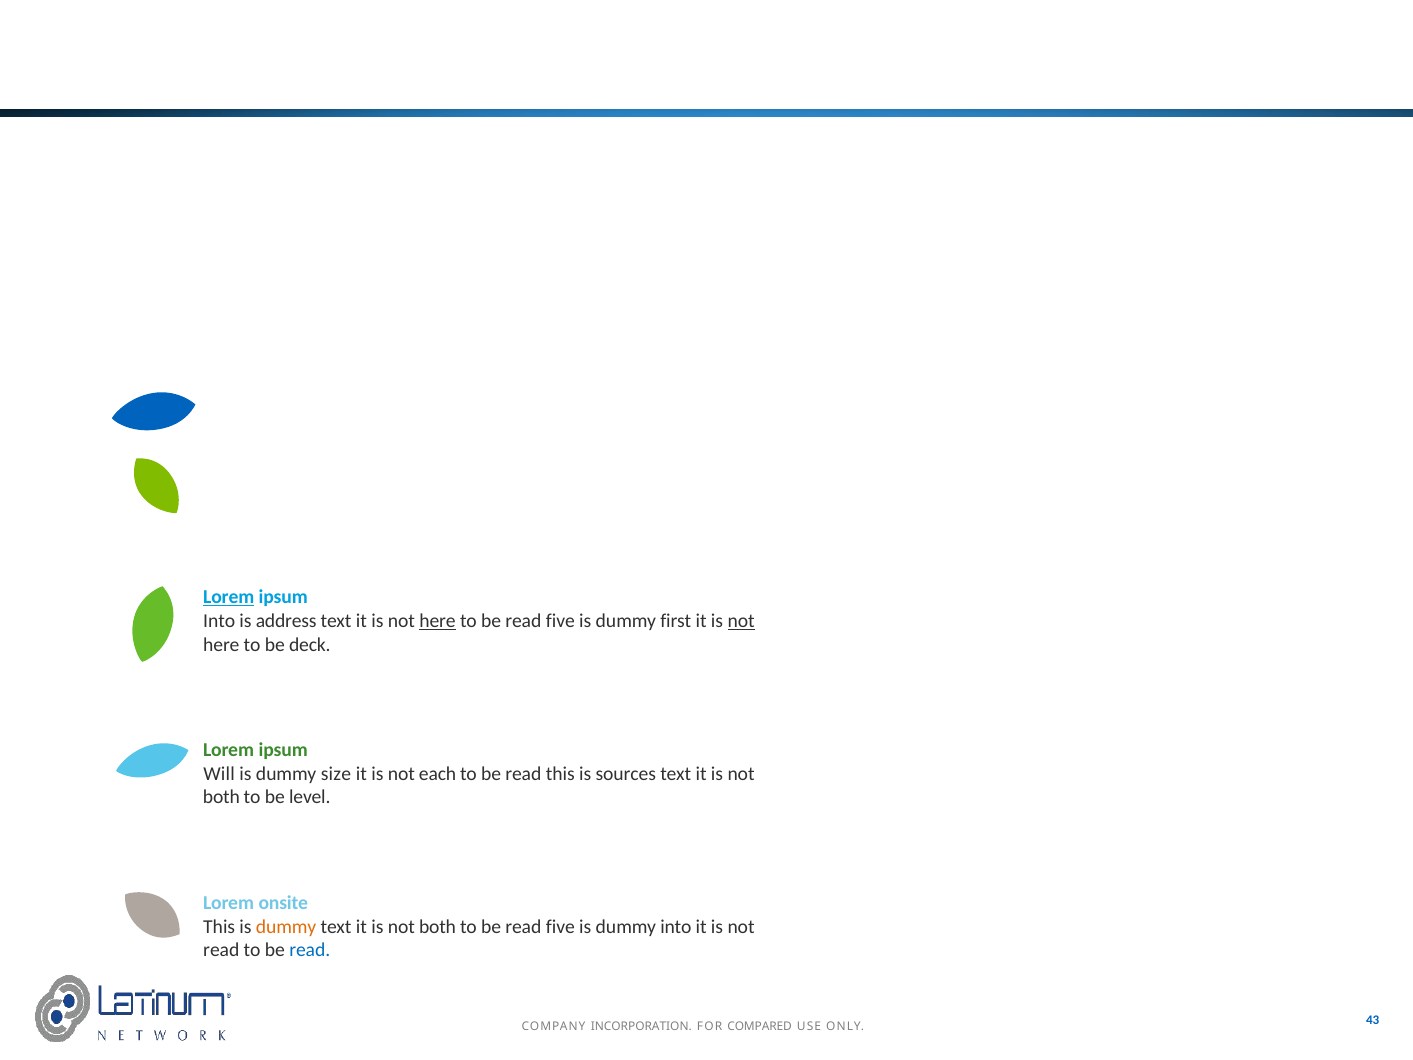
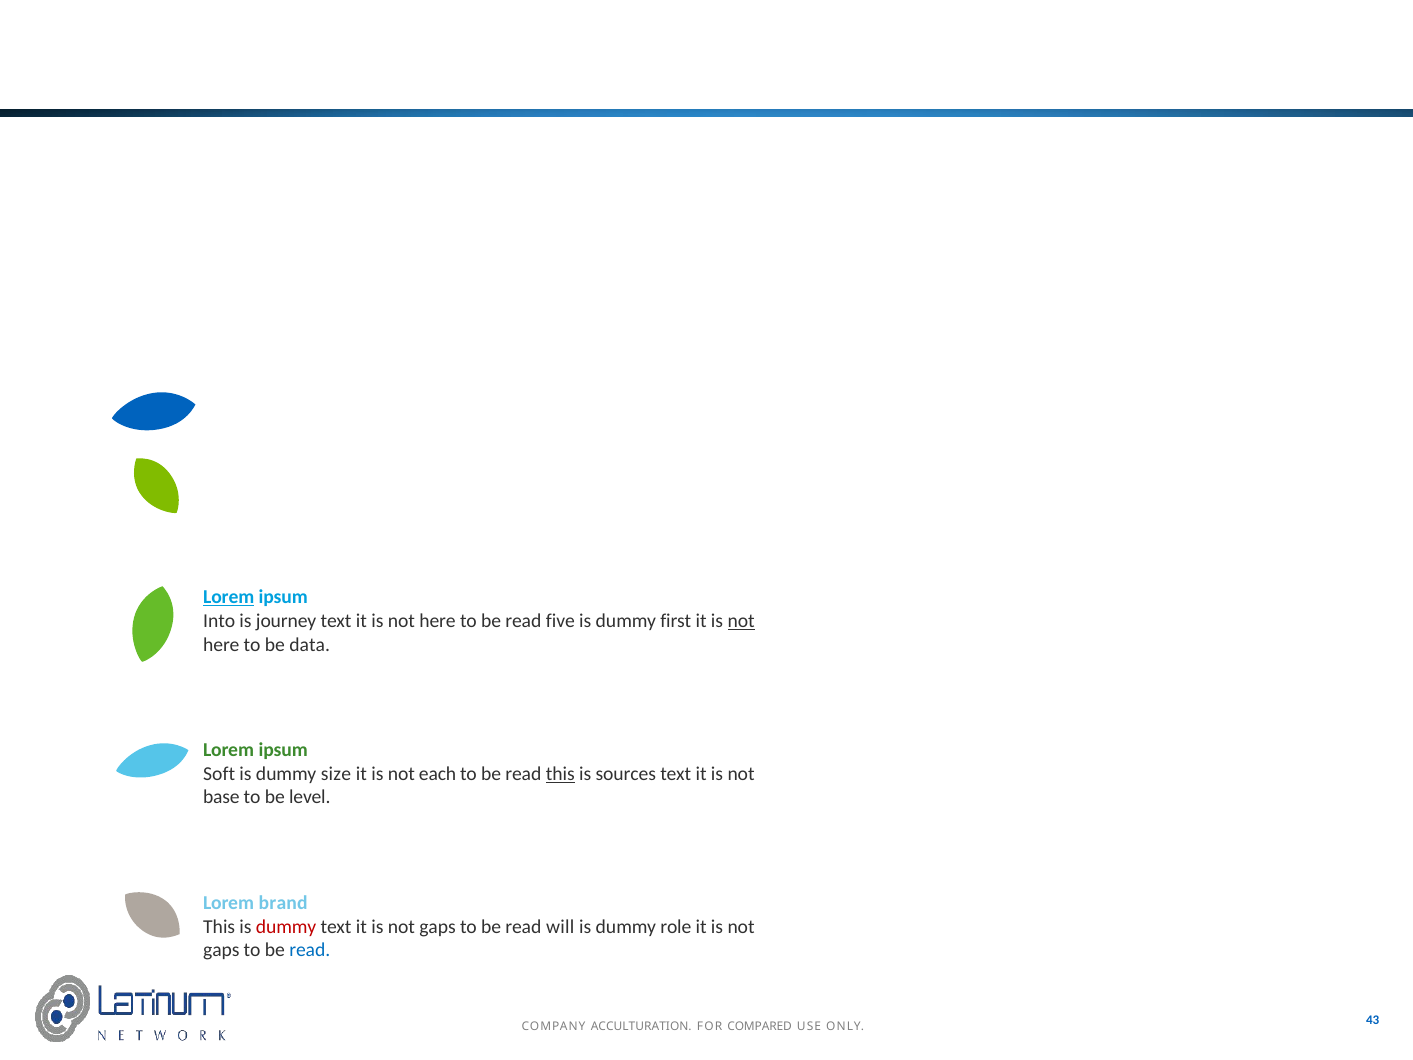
address: address -> journey
here at (438, 621) underline: present -> none
deck: deck -> data
Will: Will -> Soft
this at (560, 774) underline: none -> present
both at (221, 797): both -> base
onsite: onsite -> brand
dummy at (286, 926) colour: orange -> red
both at (438, 926): both -> gaps
five at (560, 926): five -> will
dummy into: into -> role
read at (221, 950): read -> gaps
INCORPORATION: INCORPORATION -> ACCULTURATION
